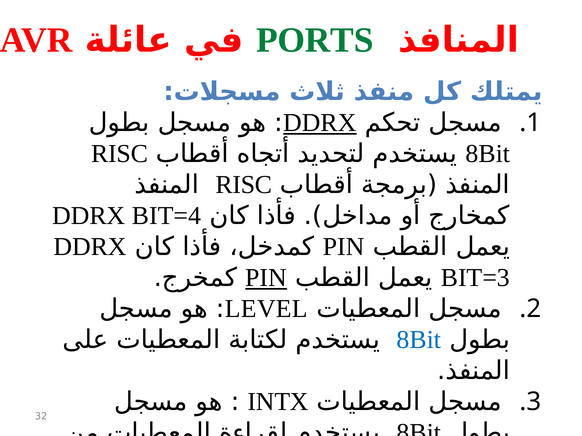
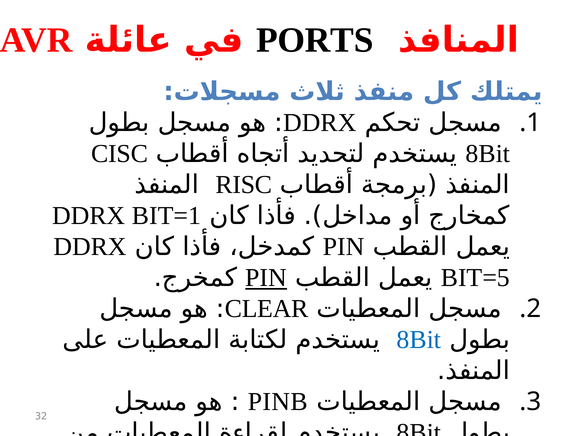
PORTS colour: green -> black
DDRX at (320, 123) underline: present -> none
RISC at (120, 154): RISC -> CISC
BIT=4: BIT=4 -> BIT=1
BIT=3: BIT=3 -> BIT=5
LEVEL: LEVEL -> CLEAR
INTX: INTX -> PINB
